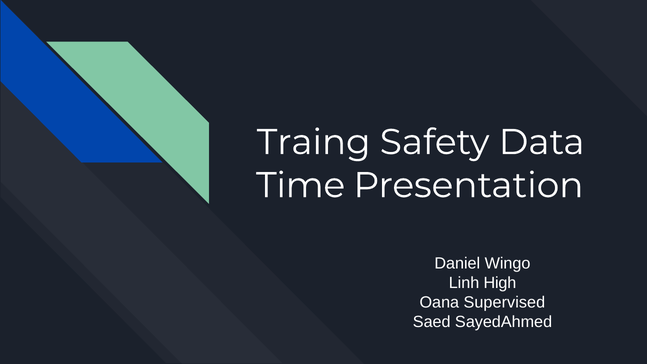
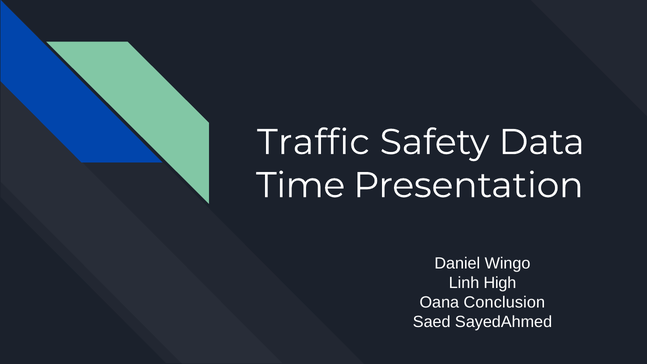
Traing: Traing -> Traffic
Supervised: Supervised -> Conclusion
